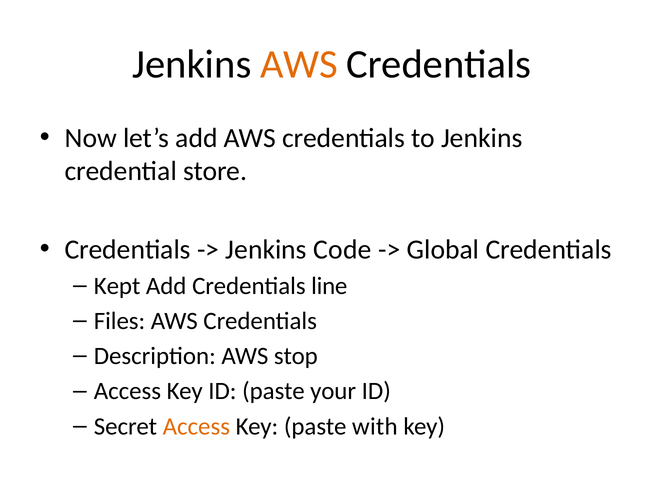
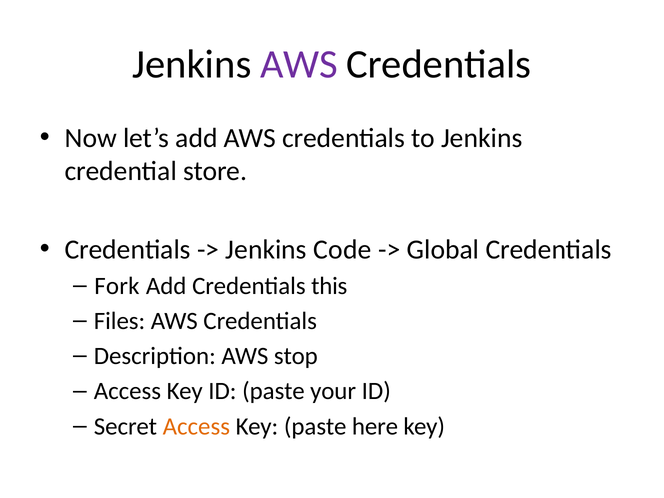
AWS at (299, 64) colour: orange -> purple
Kept: Kept -> Fork
line: line -> this
with: with -> here
